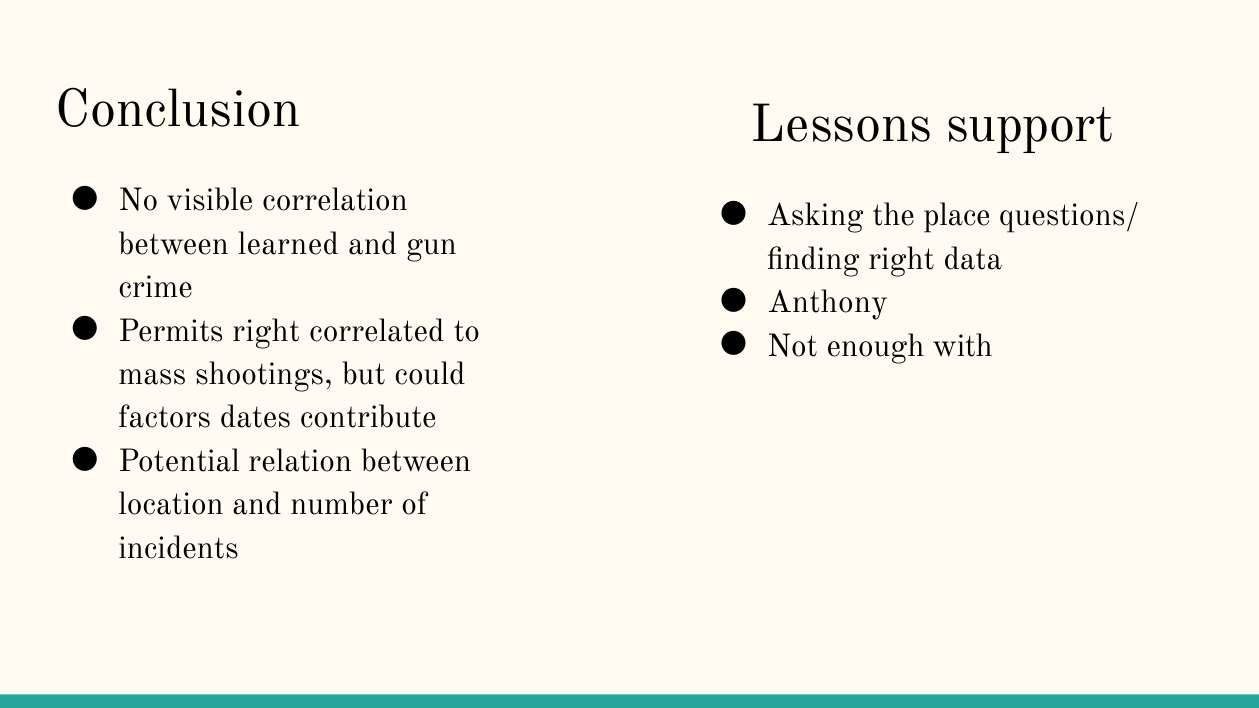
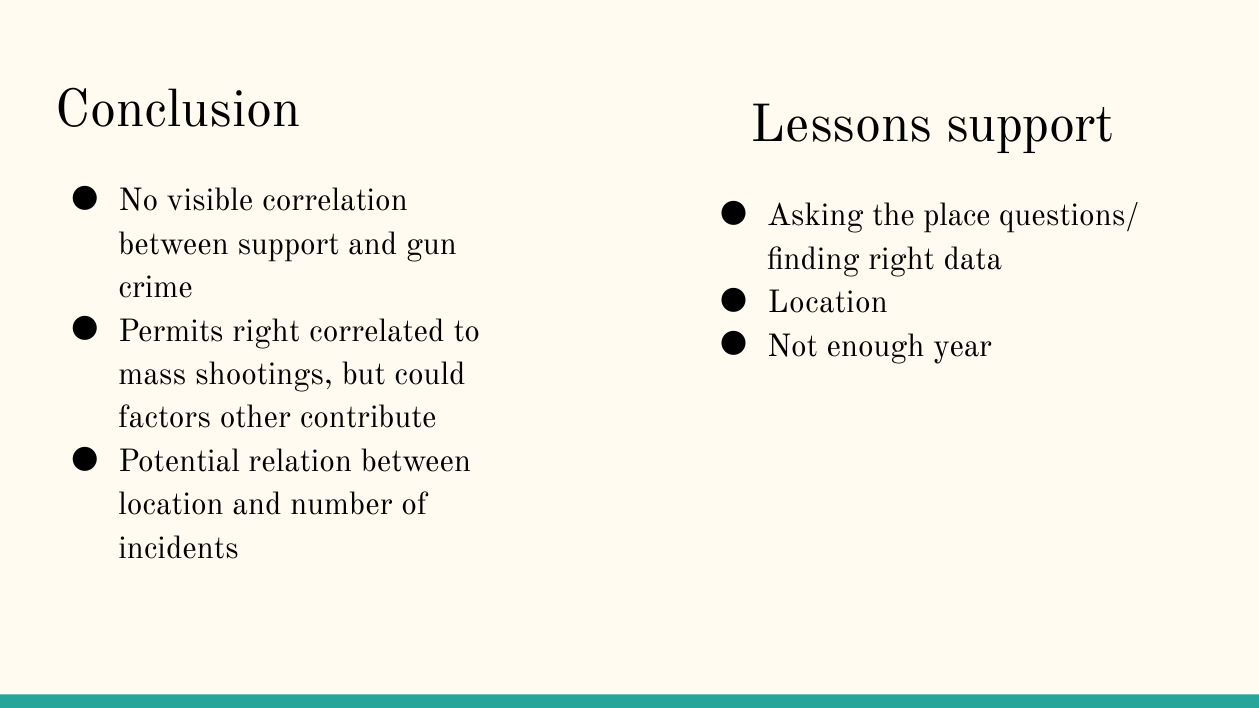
between learned: learned -> support
Anthony at (828, 302): Anthony -> Location
with: with -> year
dates: dates -> other
